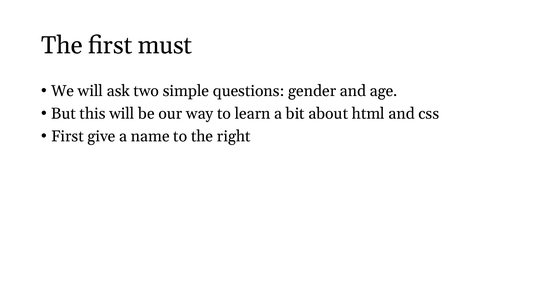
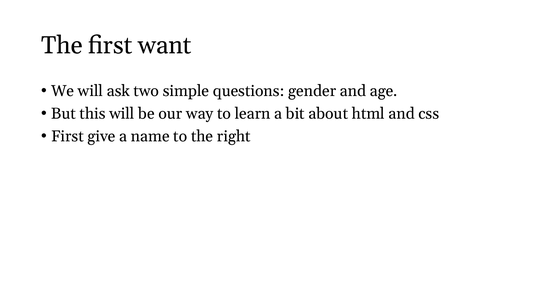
must: must -> want
